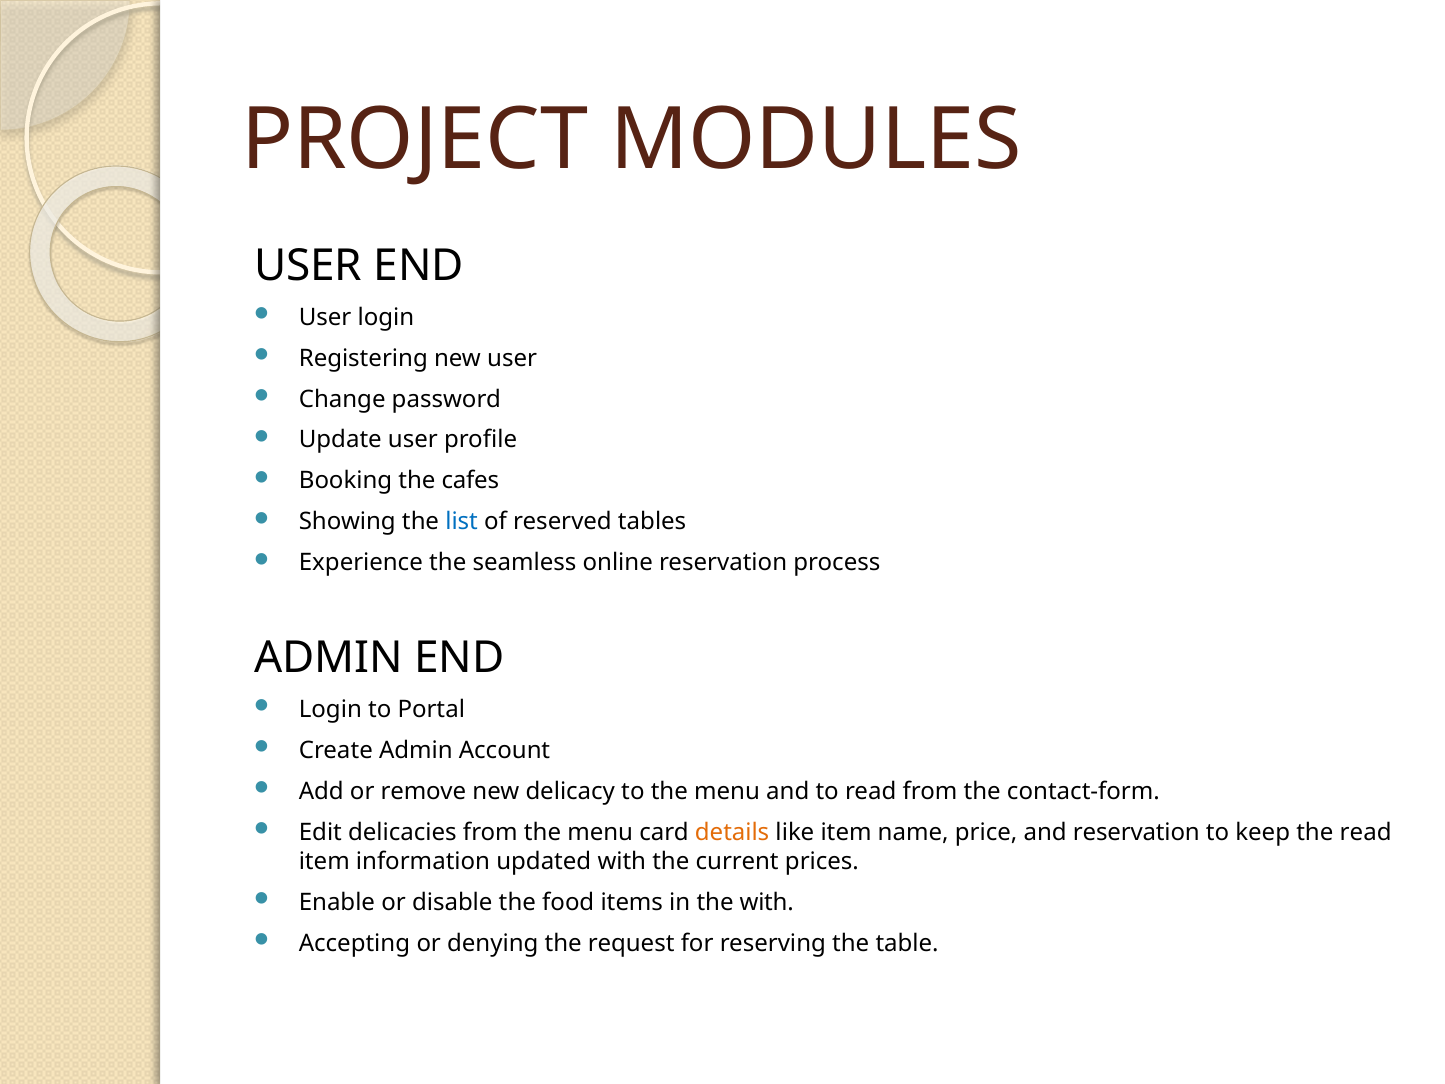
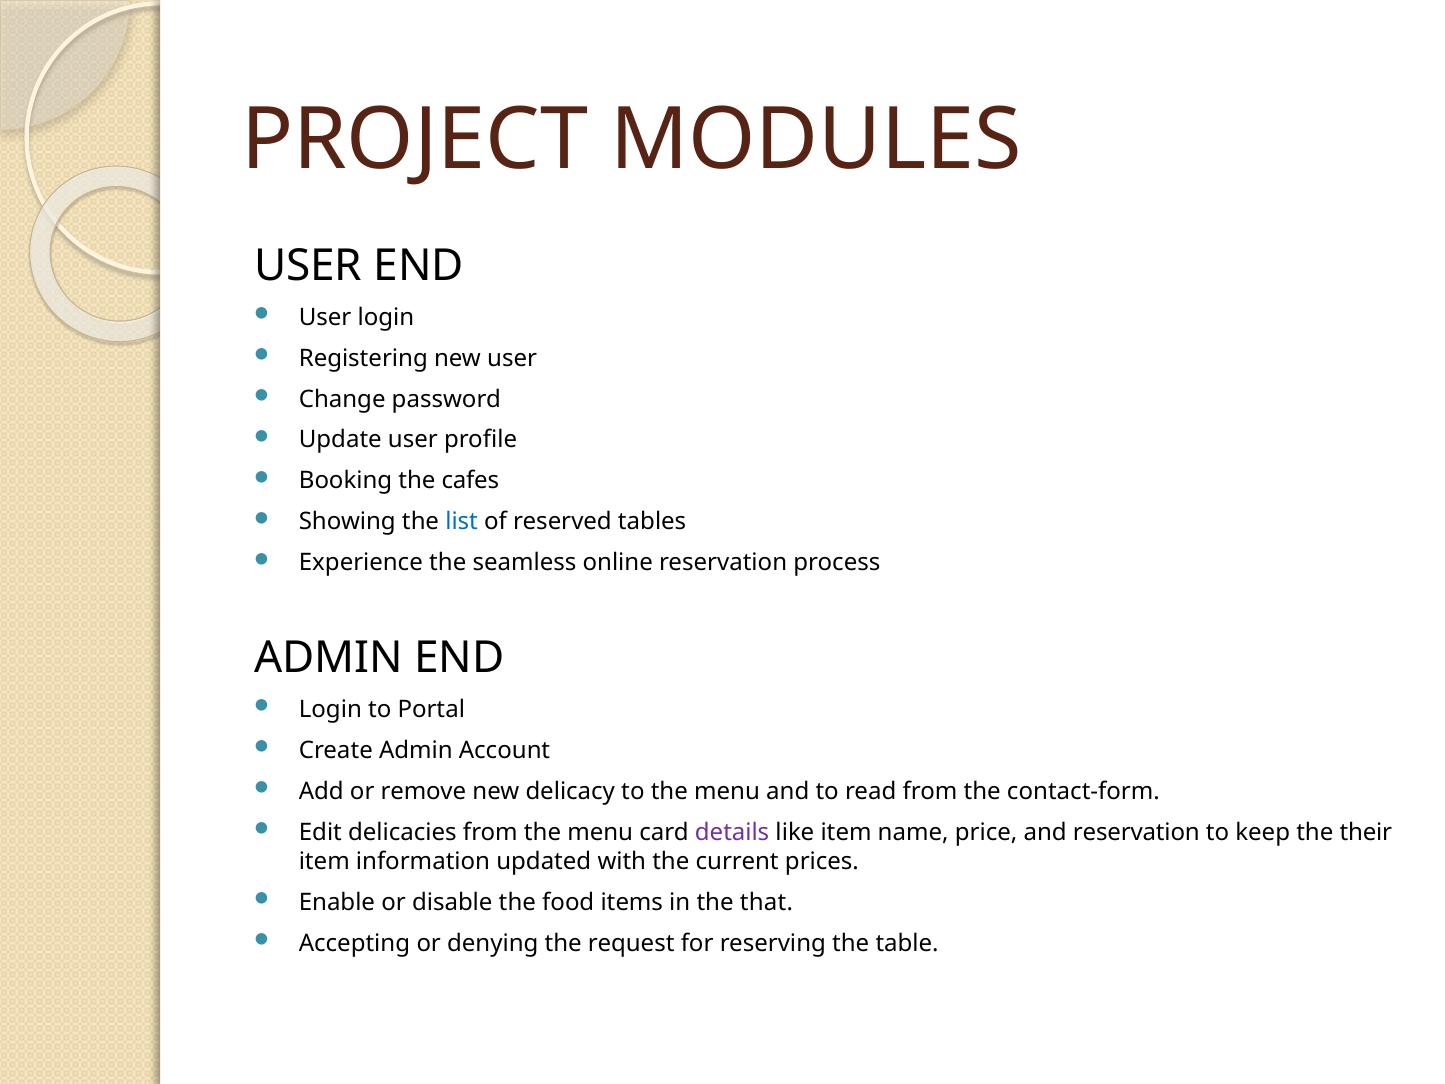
details colour: orange -> purple
the read: read -> their
the with: with -> that
